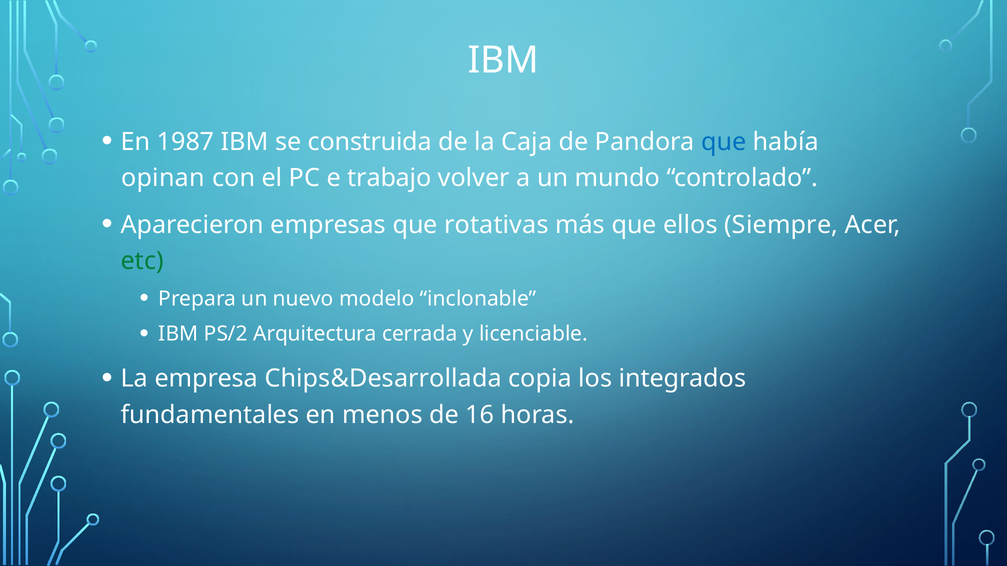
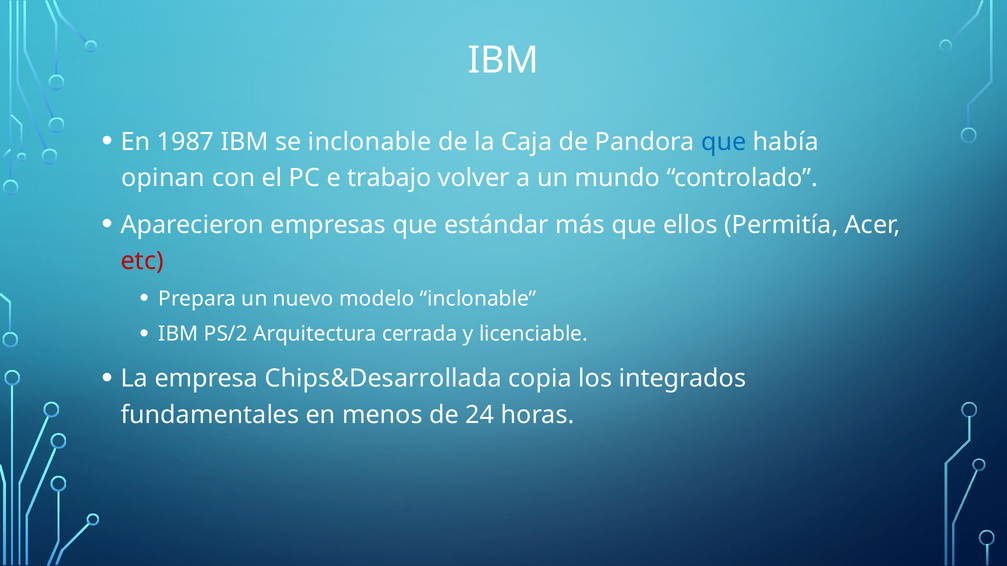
se construida: construida -> inclonable
rotativas: rotativas -> estándar
Siempre: Siempre -> Permitía
etc colour: green -> red
16: 16 -> 24
